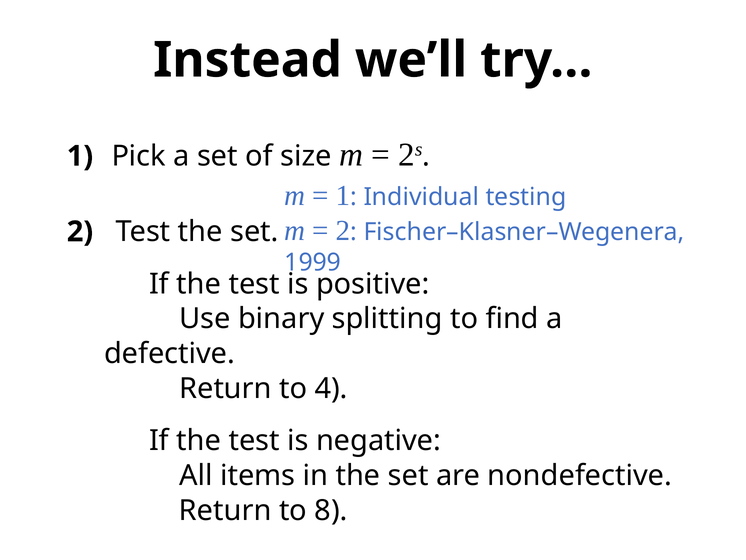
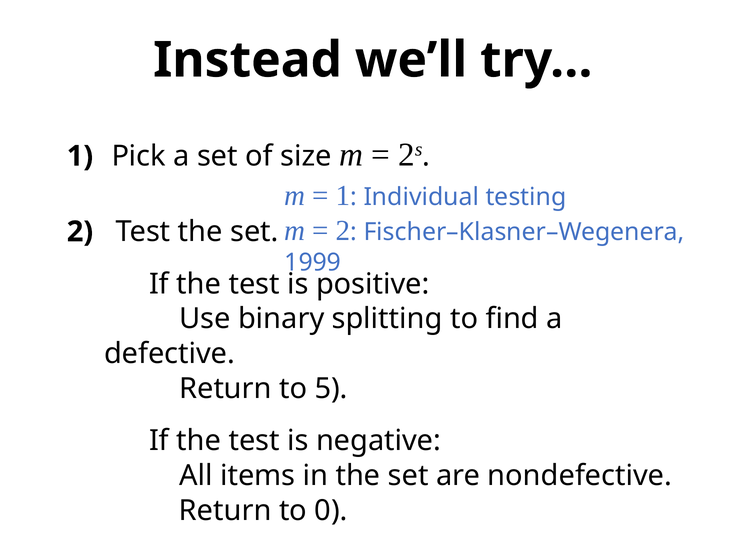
4: 4 -> 5
8: 8 -> 0
